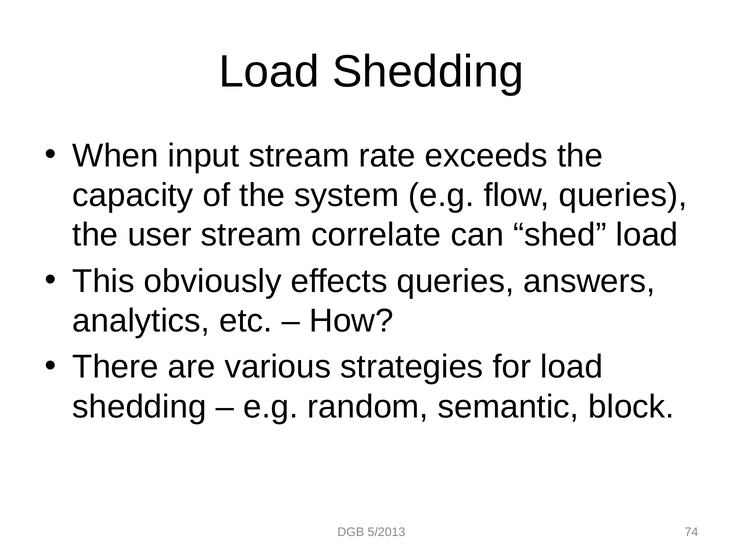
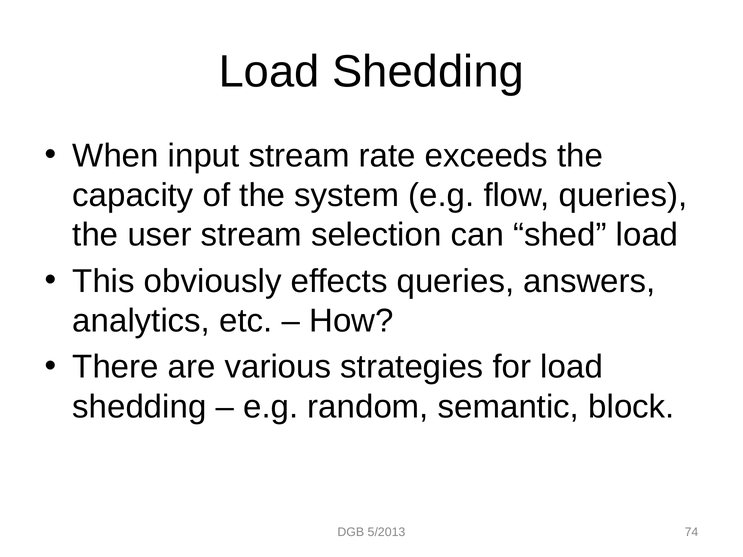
correlate: correlate -> selection
